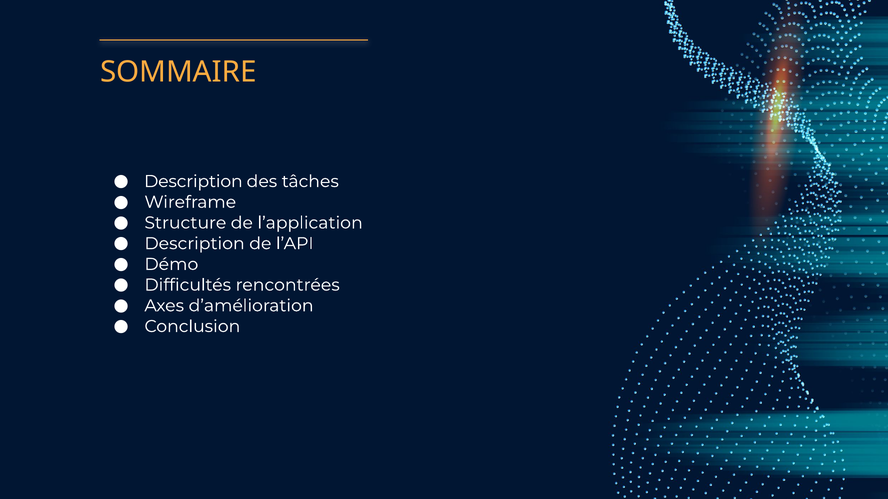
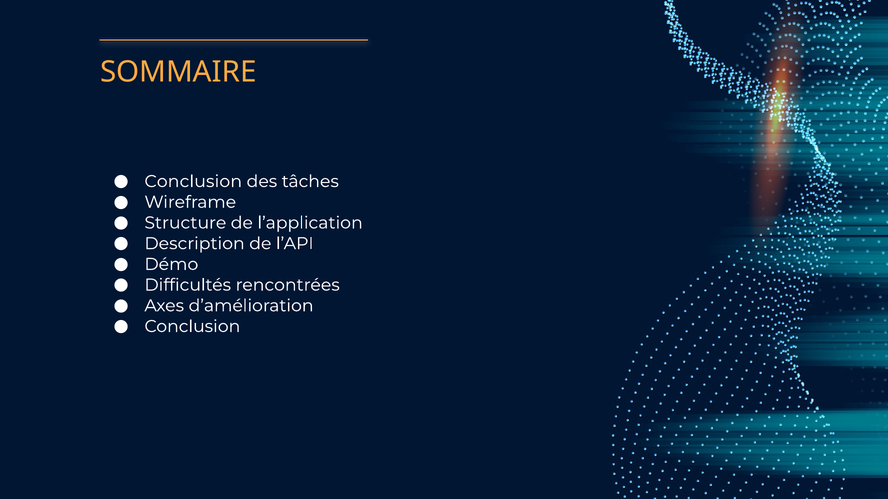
Description at (193, 182): Description -> Conclusion
